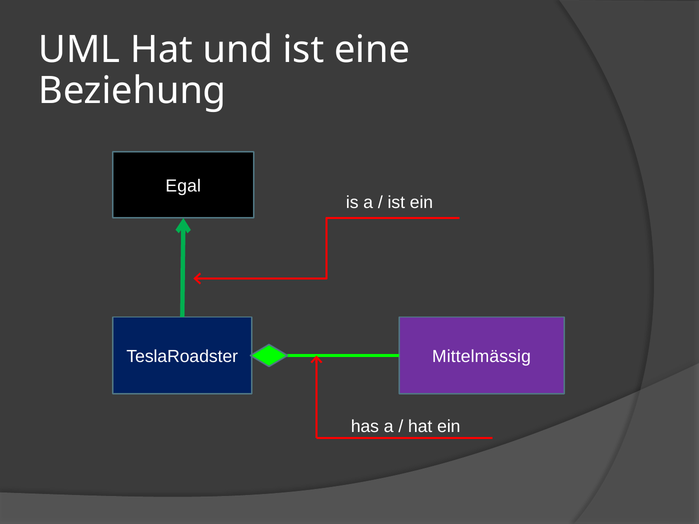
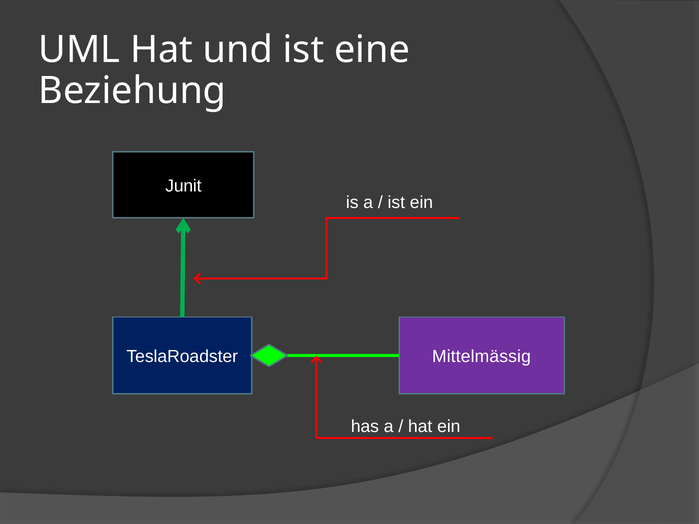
Egal: Egal -> Junit
